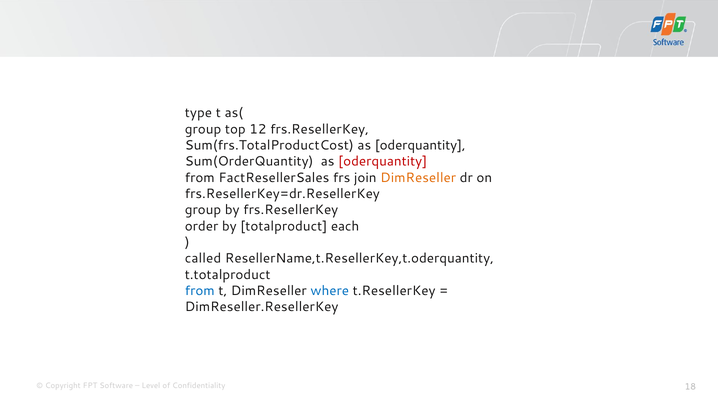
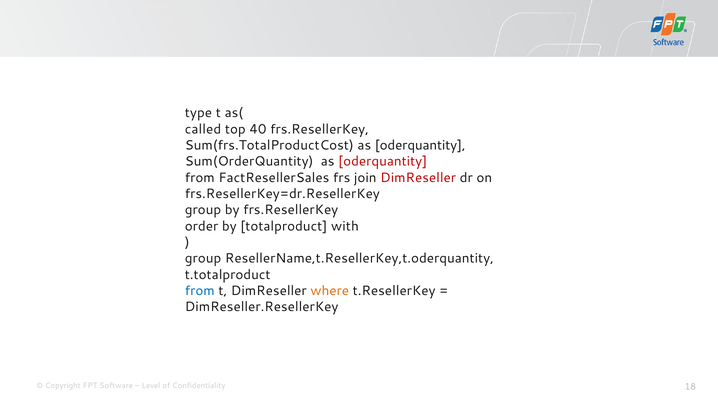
group at (203, 129): group -> called
12: 12 -> 40
DimReseller at (418, 178) colour: orange -> red
each: each -> with
called at (203, 258): called -> group
where colour: blue -> orange
